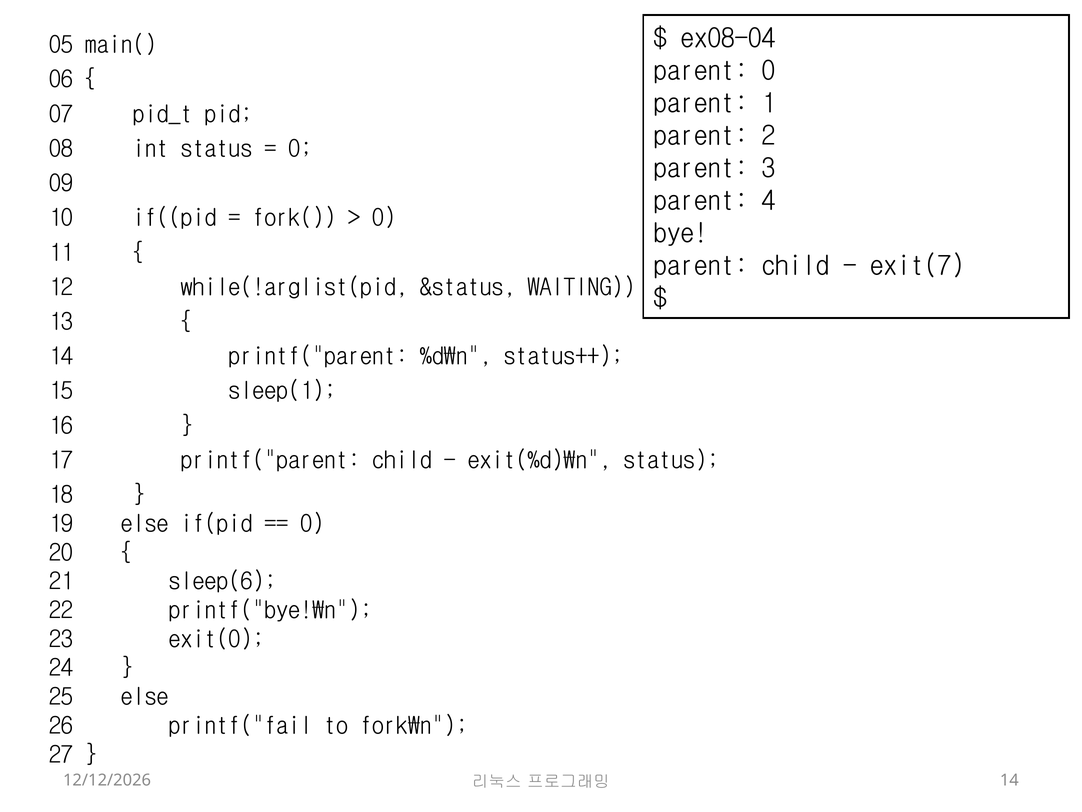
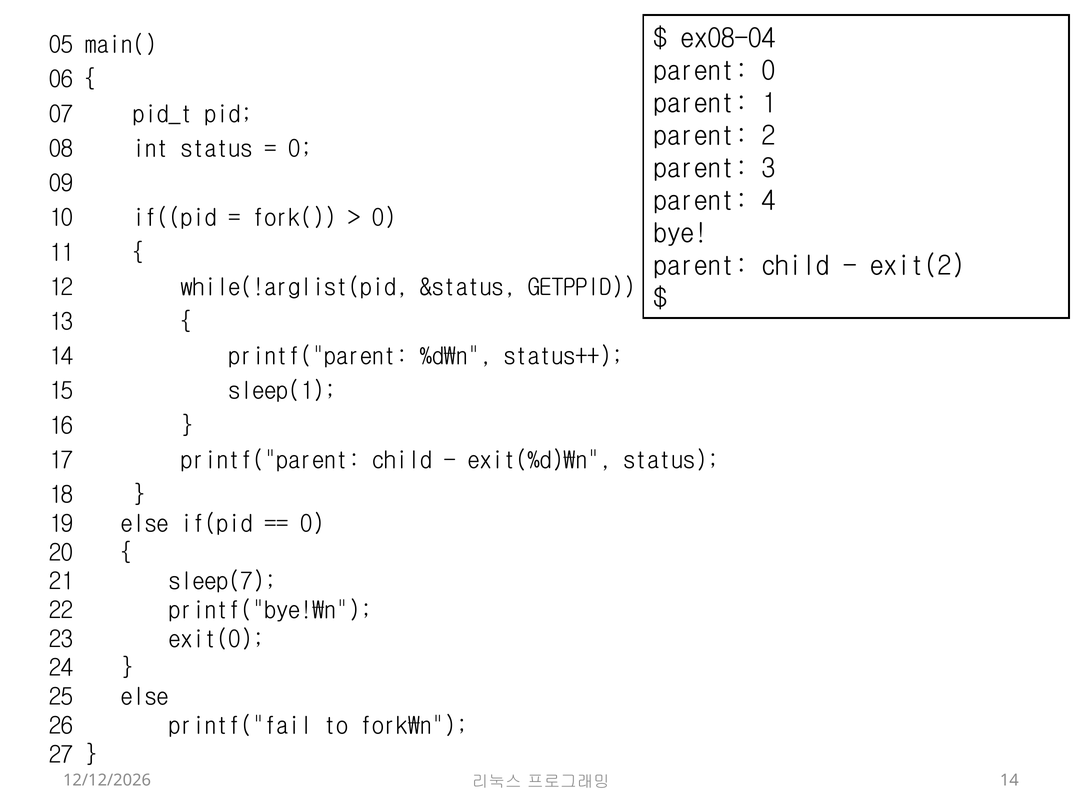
exit(7: exit(7 -> exit(2
WAITING: WAITING -> GETPPID
sleep(6: sleep(6 -> sleep(7
